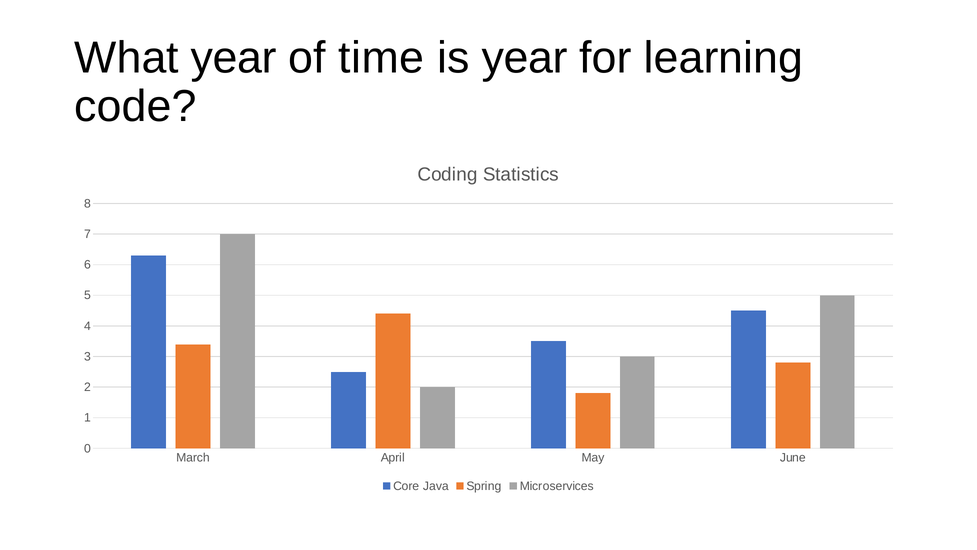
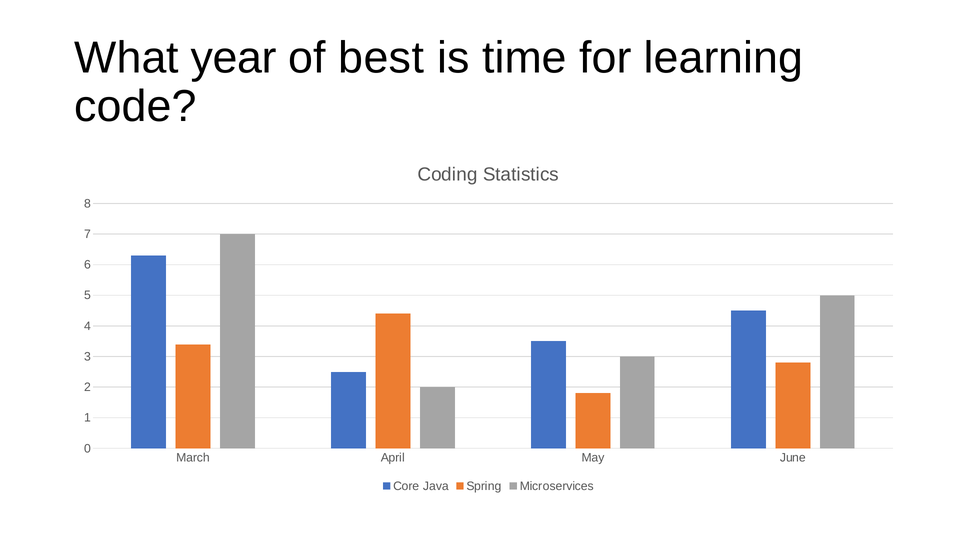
time: time -> best
is year: year -> time
